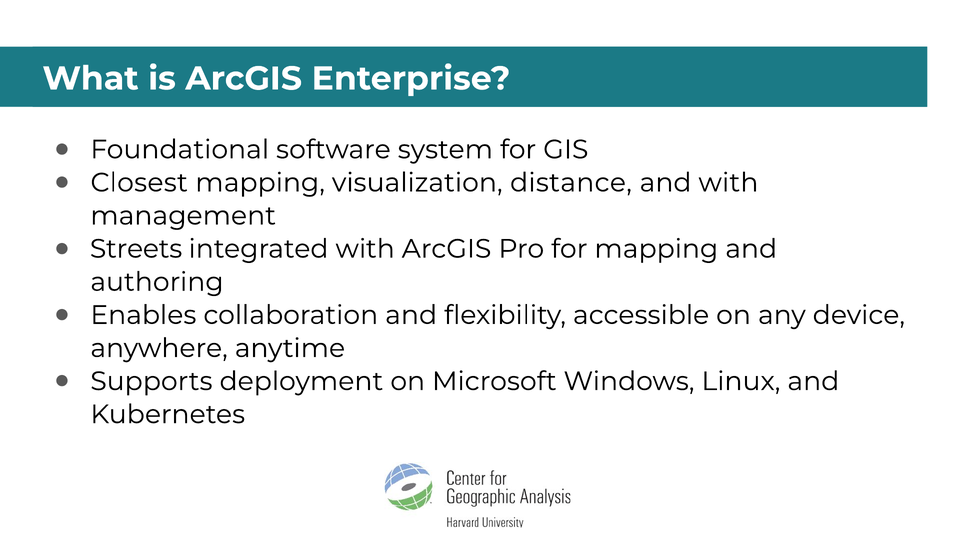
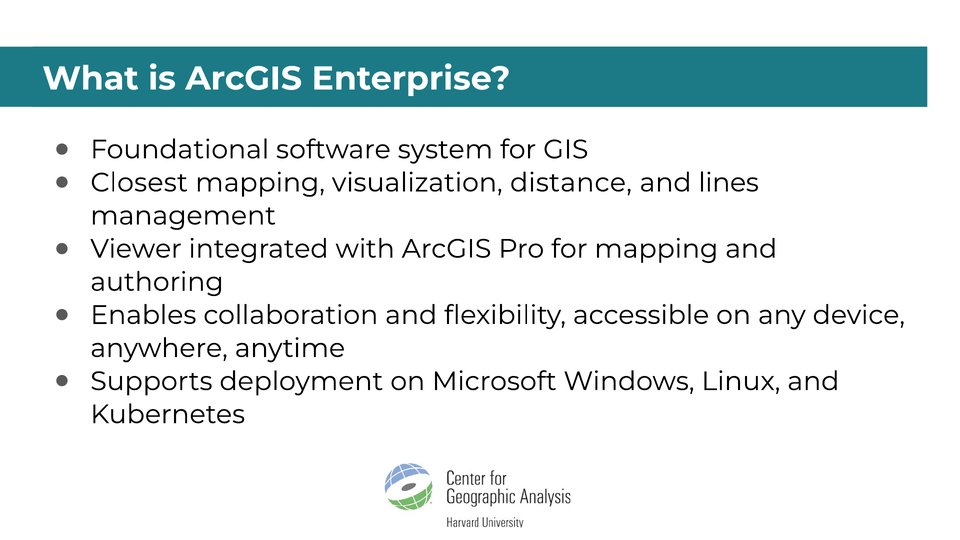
and with: with -> lines
Streets: Streets -> Viewer
